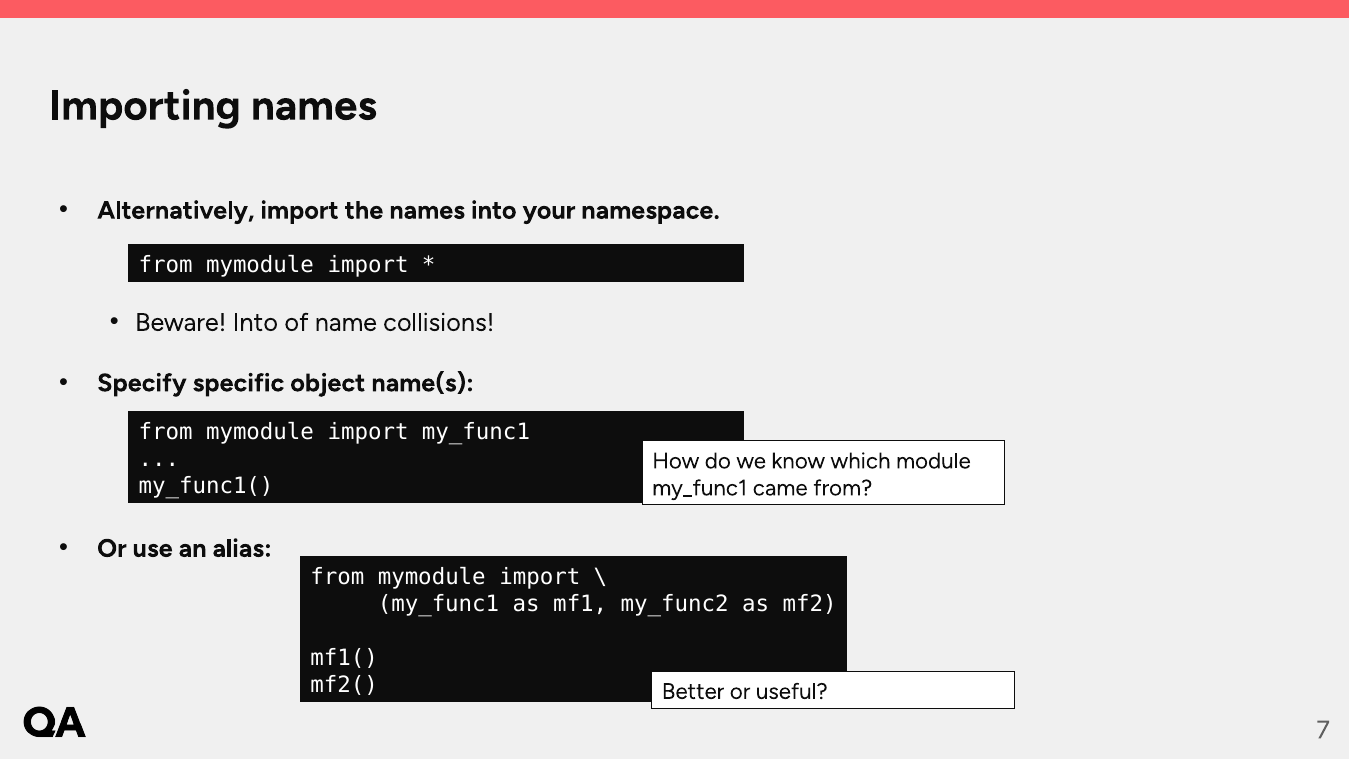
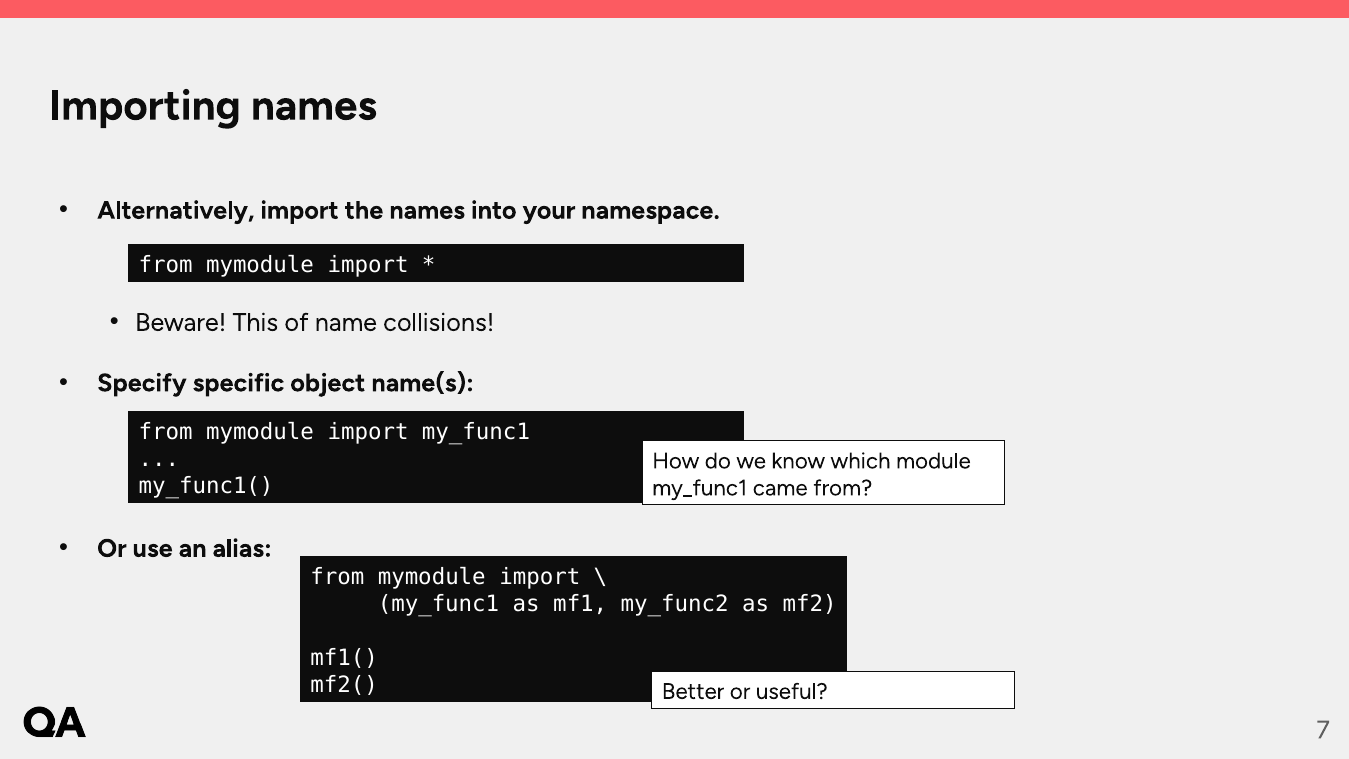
Beware Into: Into -> This
